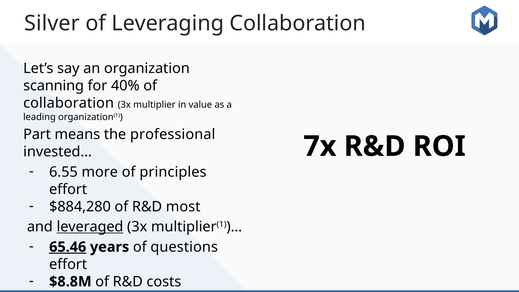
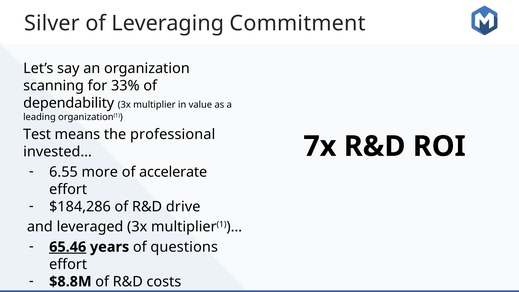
Leveraging Collaboration: Collaboration -> Commitment
40%: 40% -> 33%
collaboration at (69, 103): collaboration -> dependability
Part: Part -> Test
principles: principles -> accelerate
$884,280: $884,280 -> $184,286
most: most -> drive
leveraged underline: present -> none
